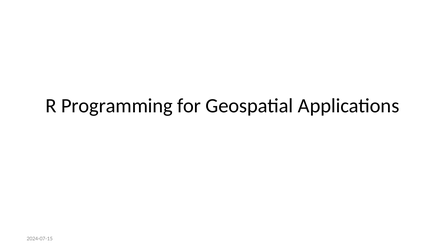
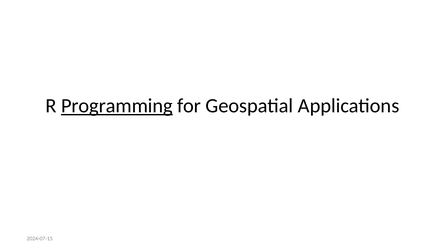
Programming underline: none -> present
